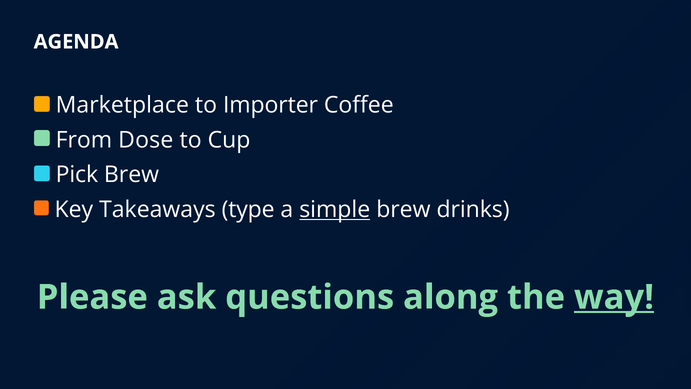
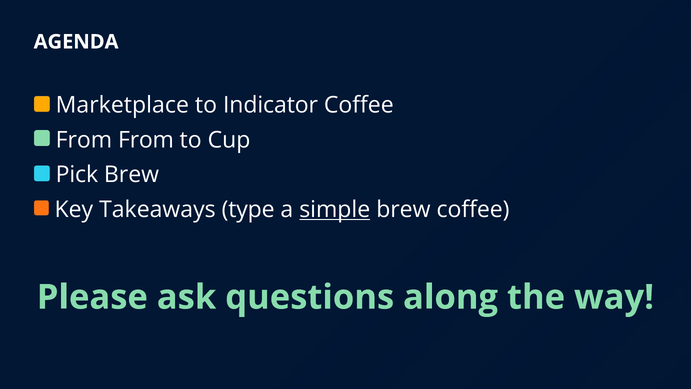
Importer: Importer -> Indicator
From Dose: Dose -> From
brew drinks: drinks -> coffee
way underline: present -> none
